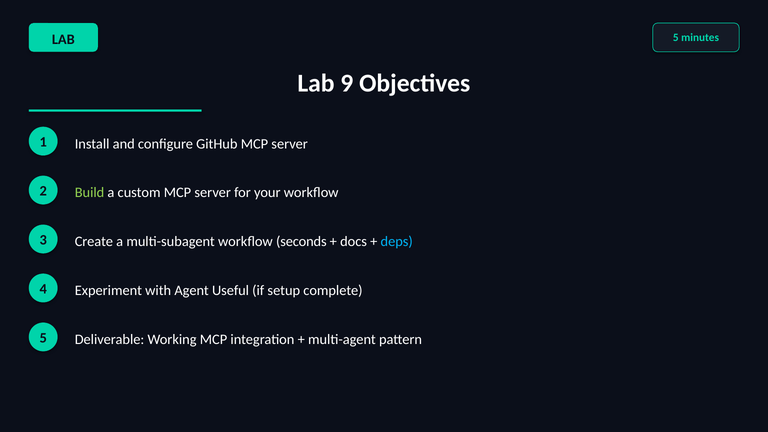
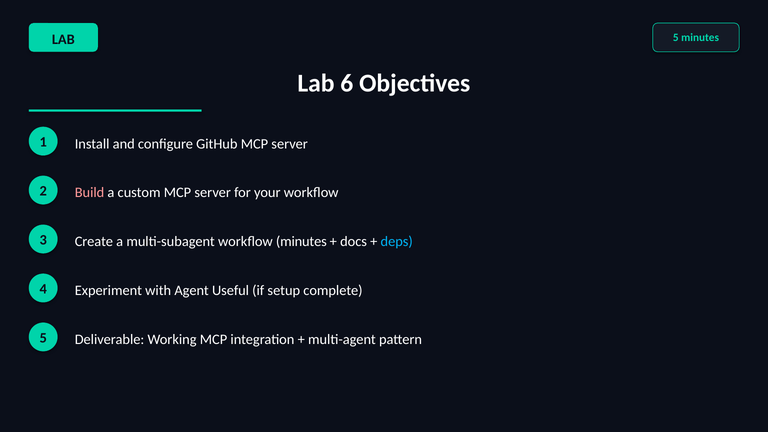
9: 9 -> 6
Build colour: light green -> pink
workflow seconds: seconds -> minutes
